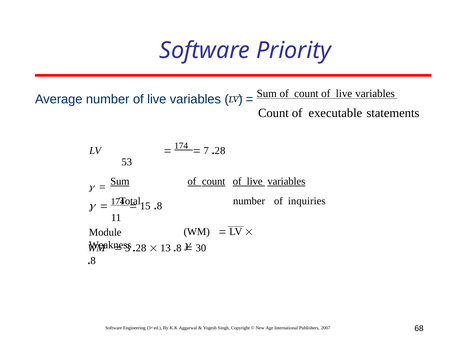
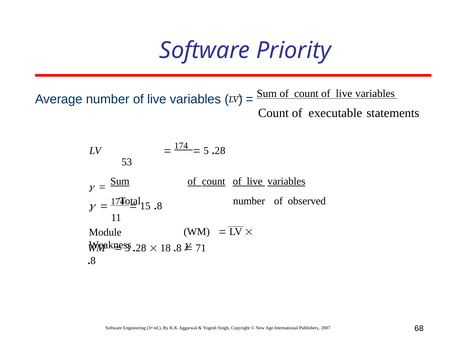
7: 7 -> 5
inquiries: inquiries -> observed
13: 13 -> 18
30: 30 -> 71
